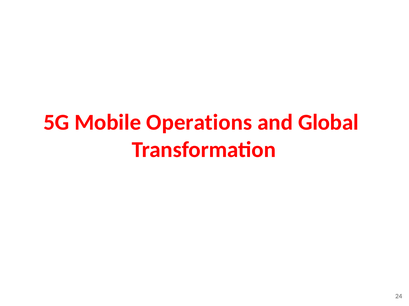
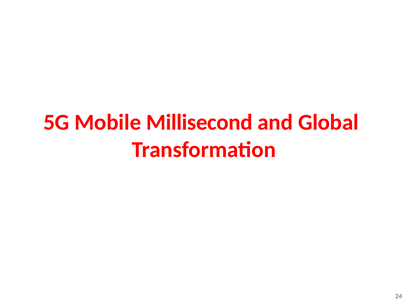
Operations: Operations -> Millisecond
